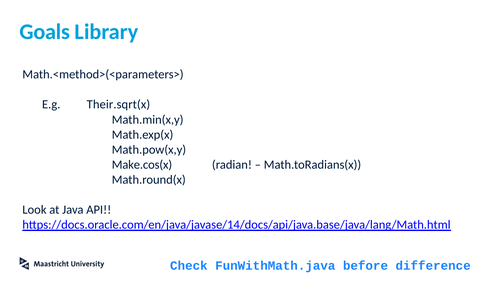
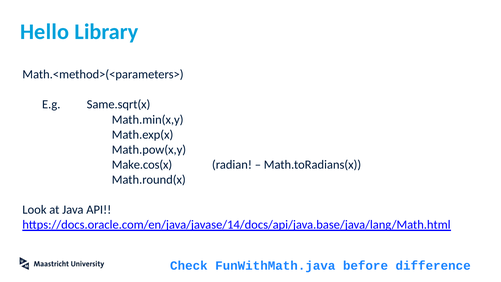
Goals: Goals -> Hello
Their.sqrt(x: Their.sqrt(x -> Same.sqrt(x
